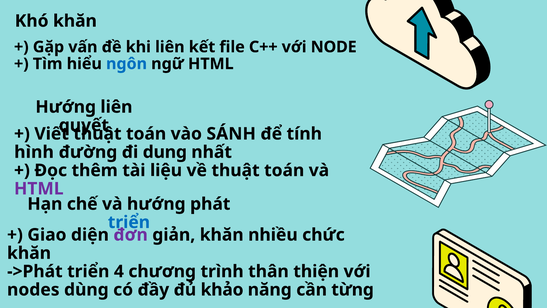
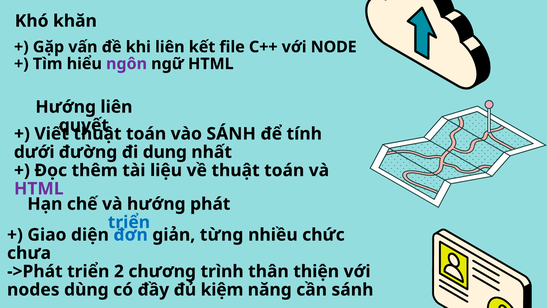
ngôn colour: blue -> purple
hình: hình -> dưới
đơn colour: purple -> blue
giản khăn: khăn -> từng
khăn at (29, 253): khăn -> chưa
4: 4 -> 2
khảo: khảo -> kiệm
cần từng: từng -> sánh
